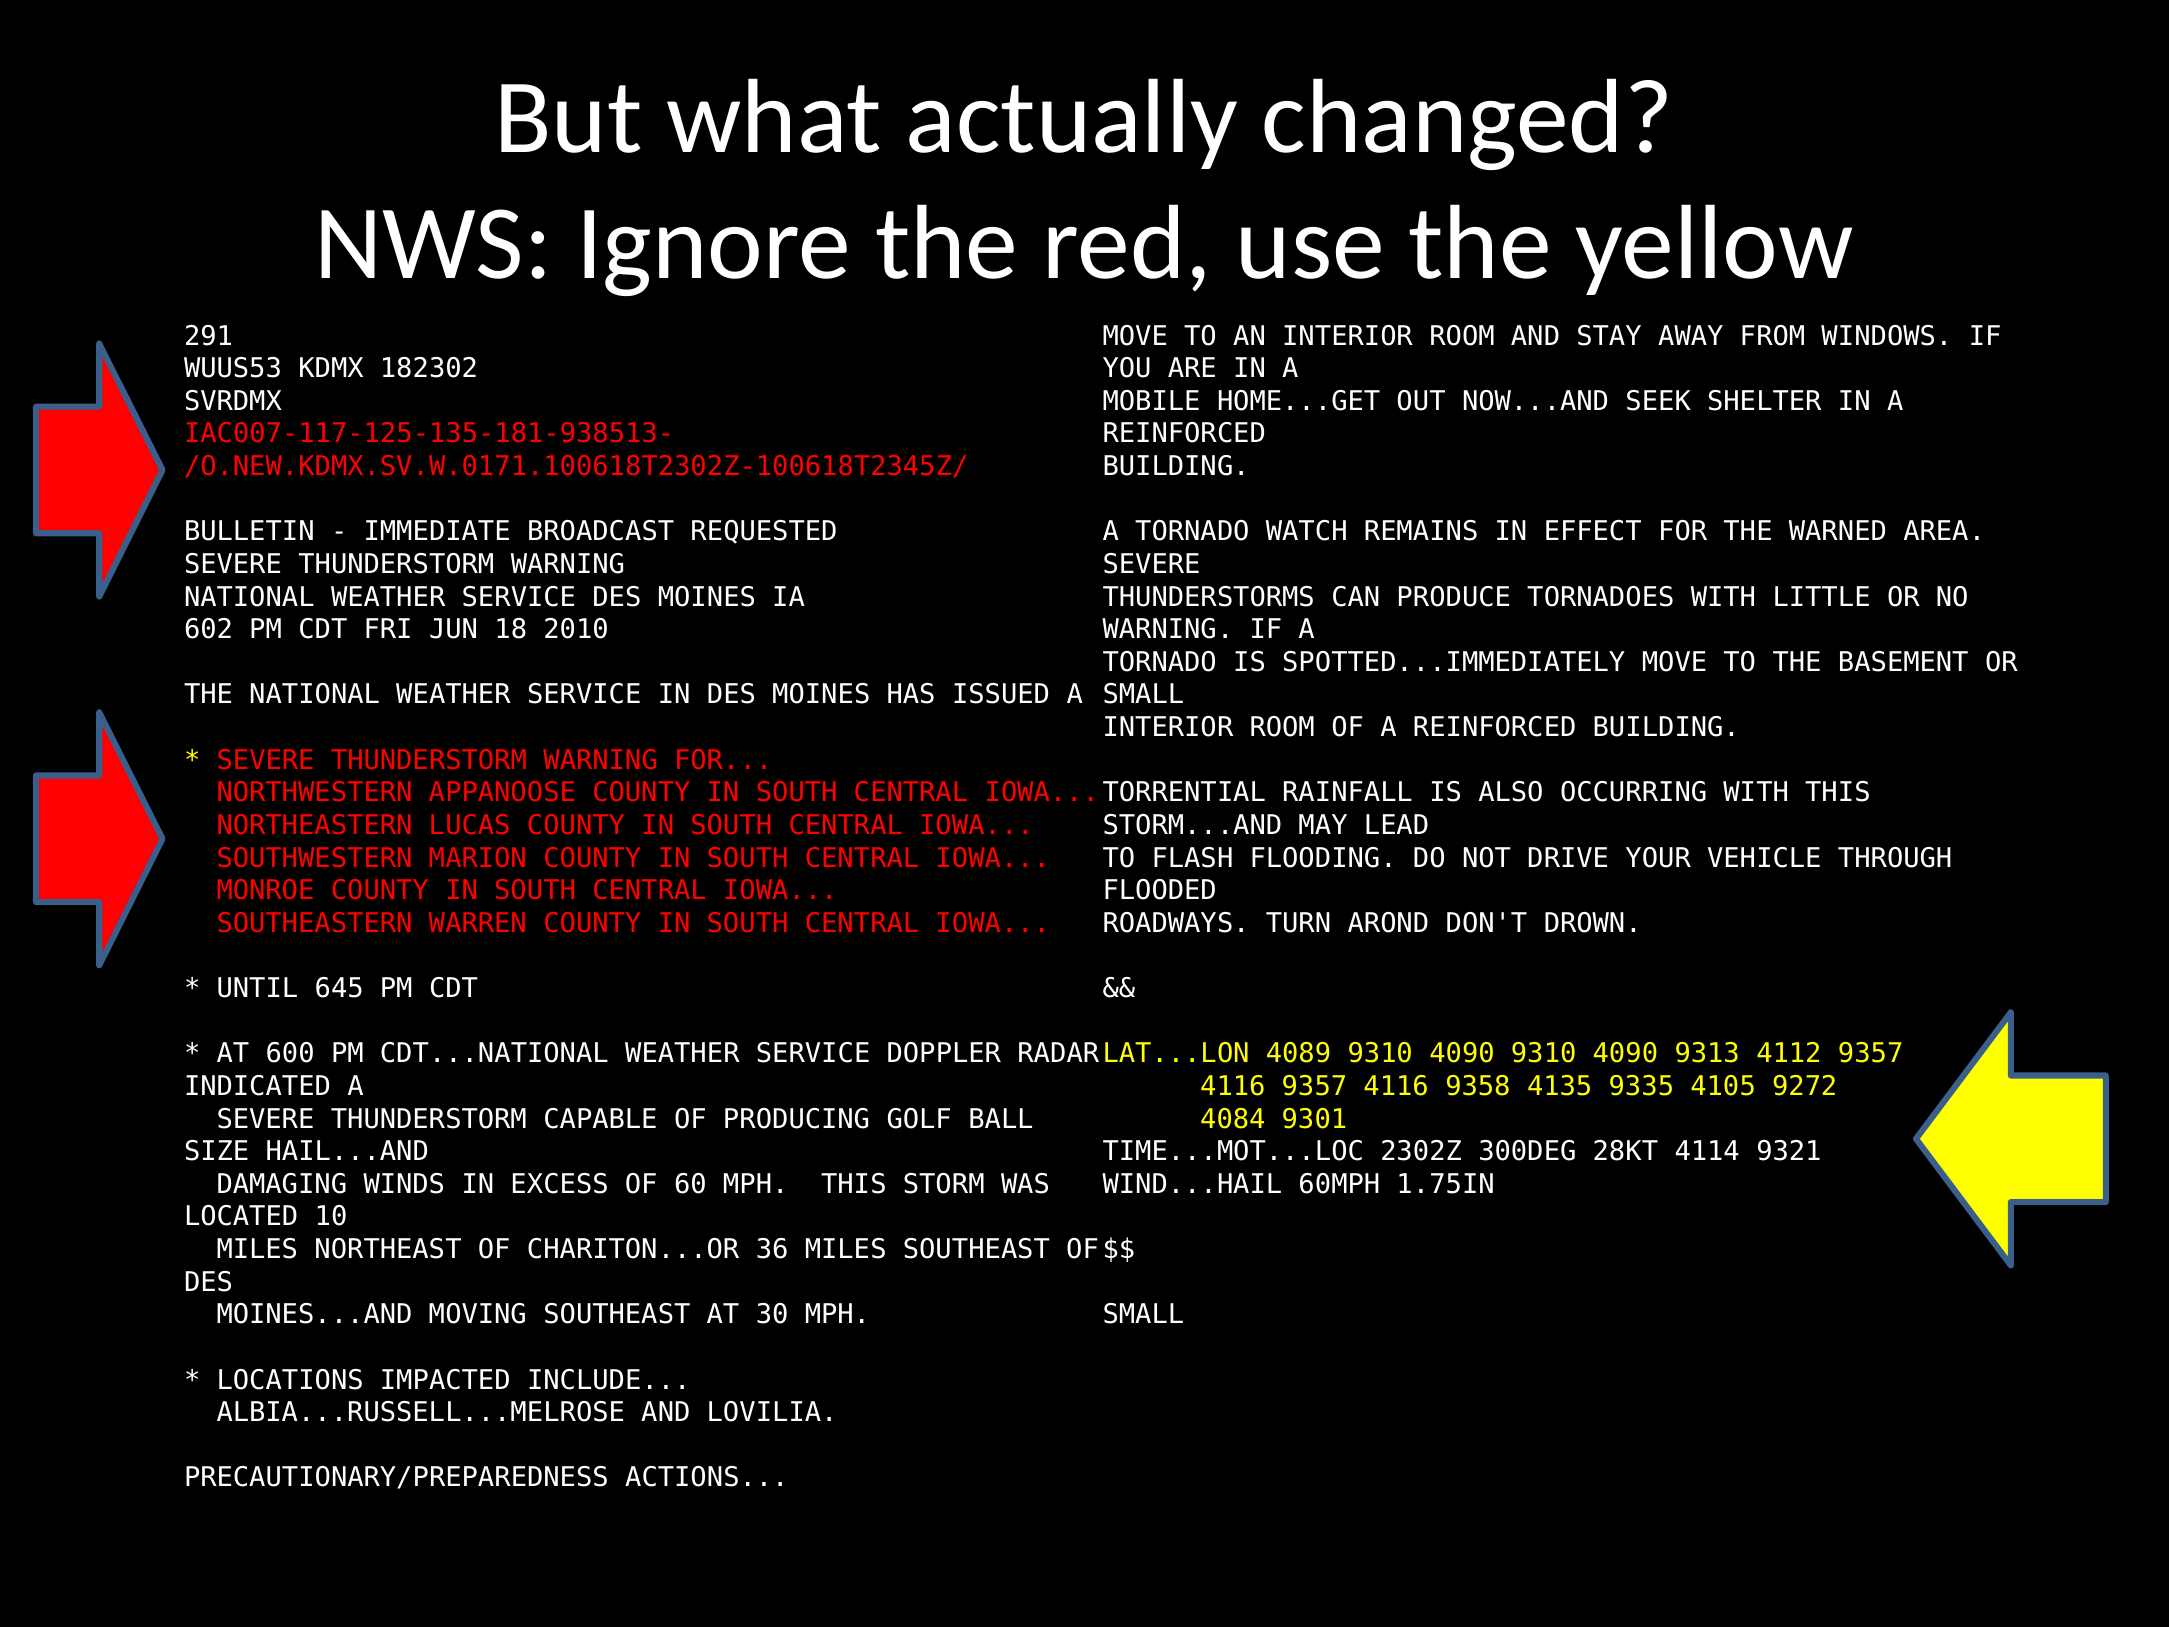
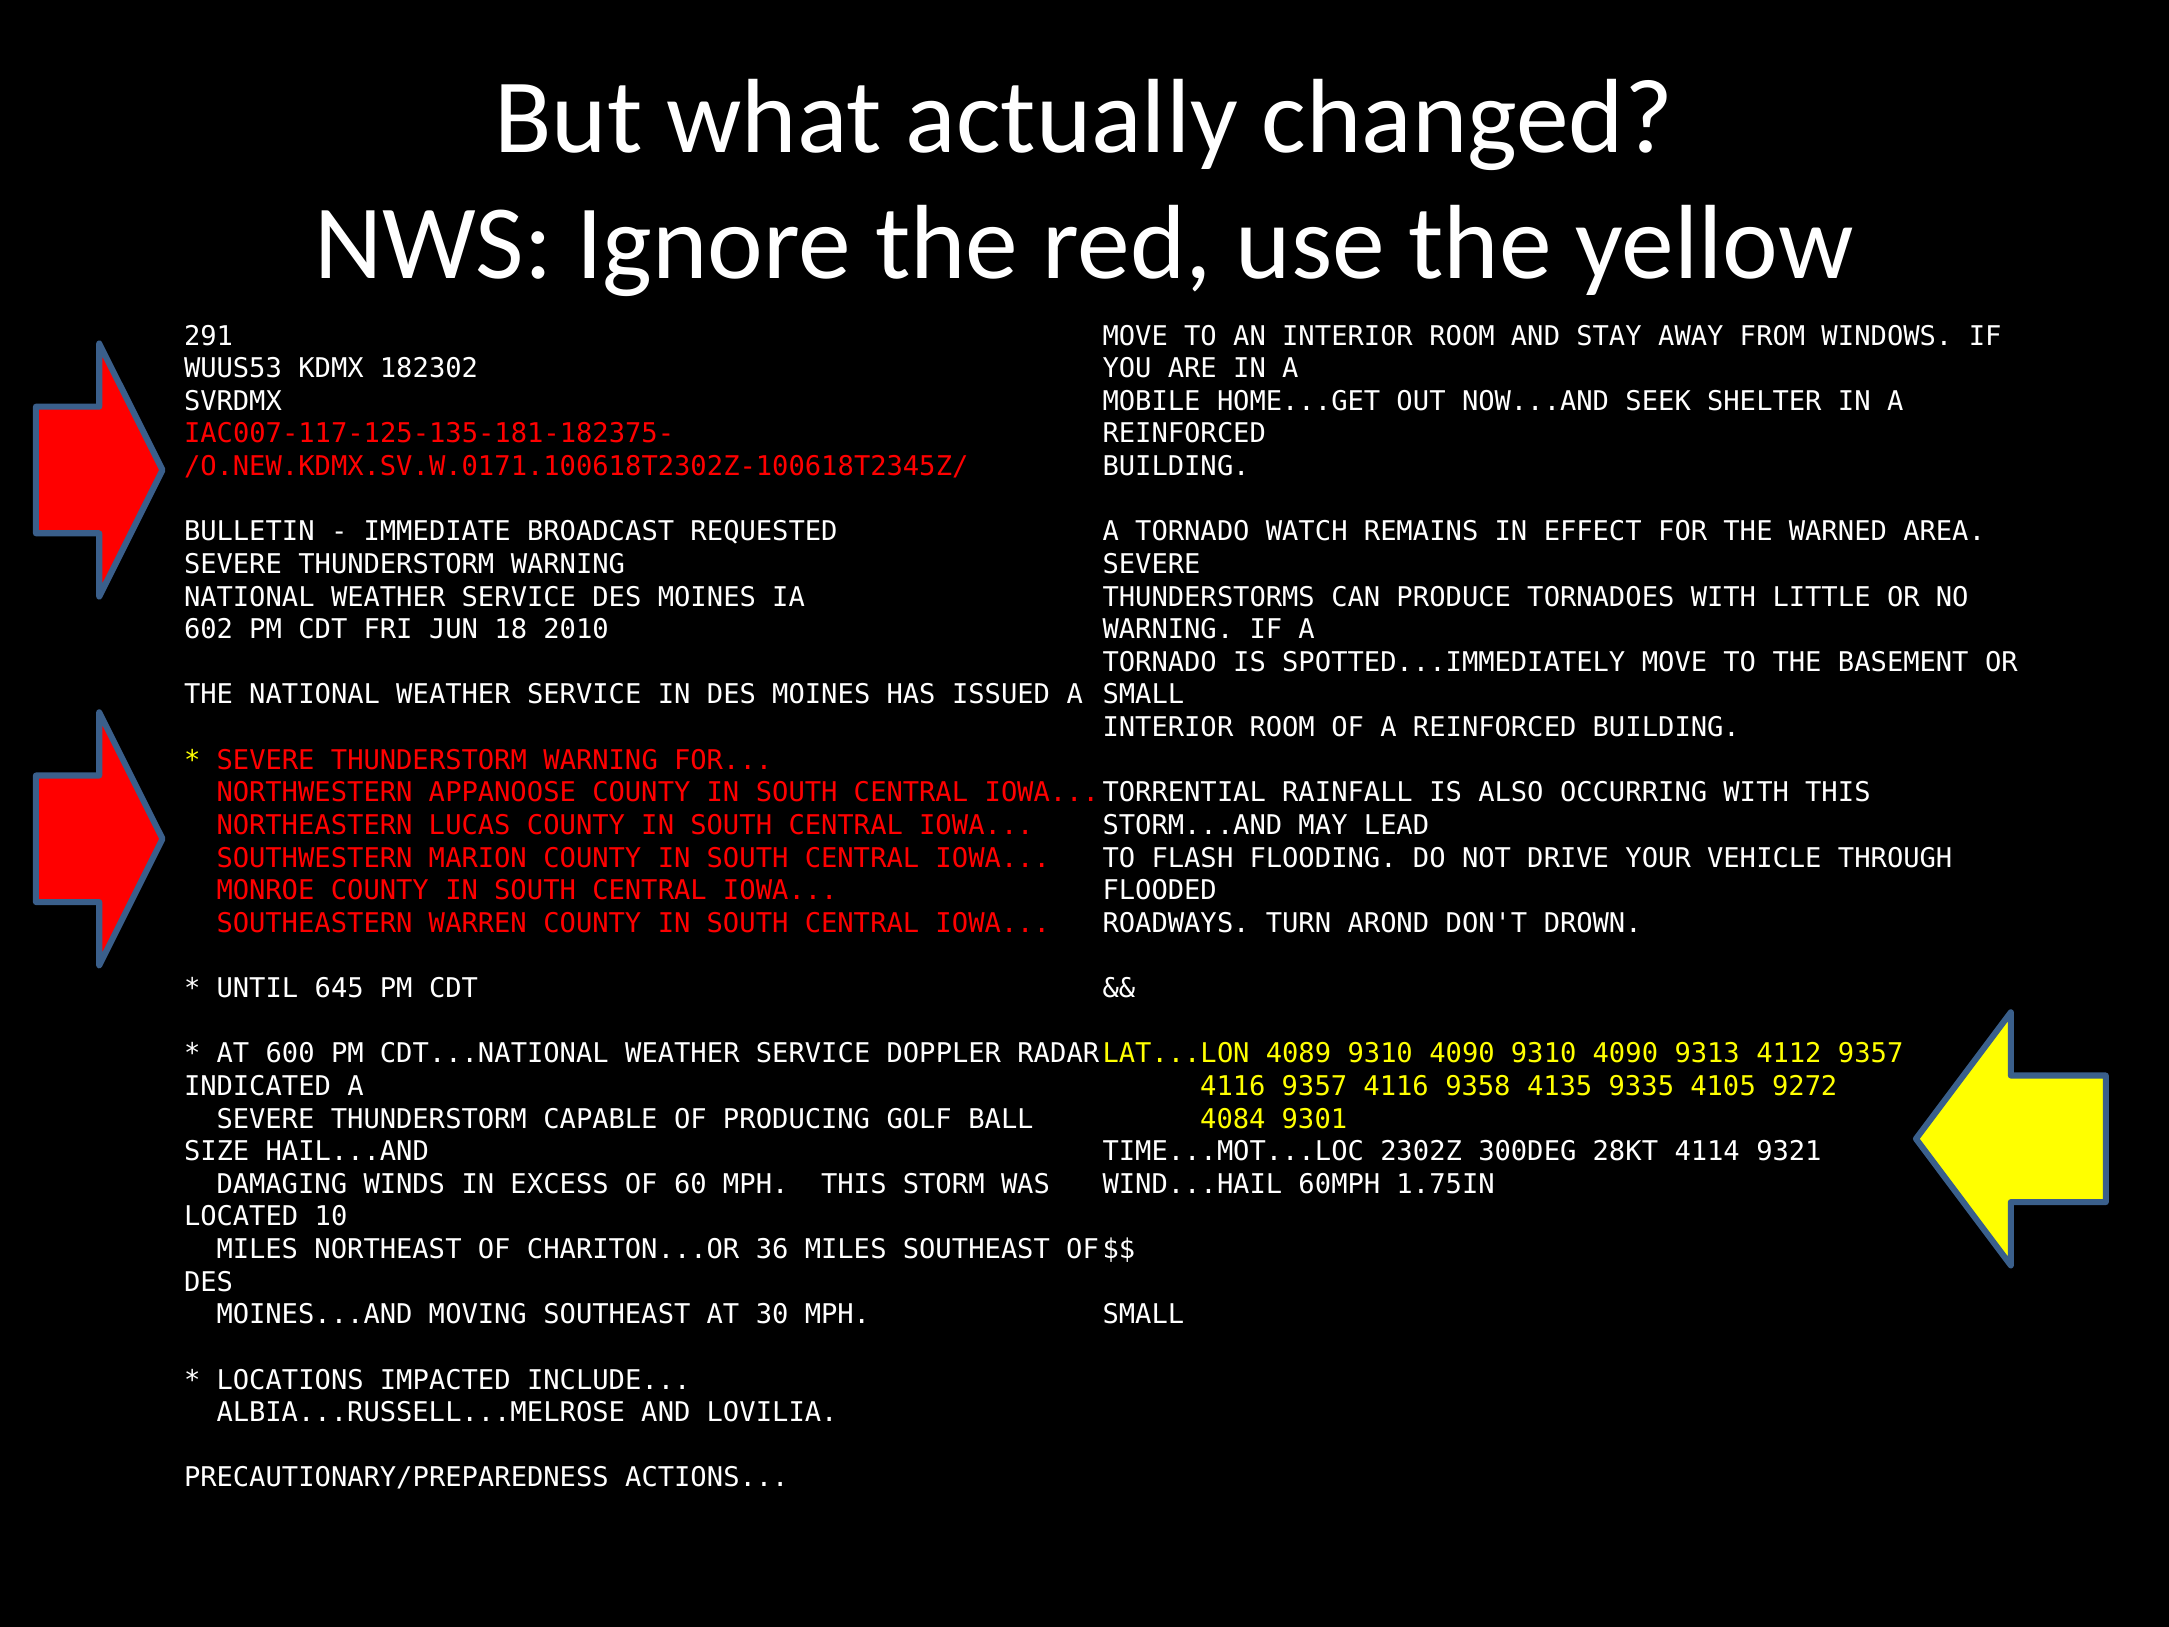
IAC007-117-125-135-181-938513-: IAC007-117-125-135-181-938513- -> IAC007-117-125-135-181-182375-
